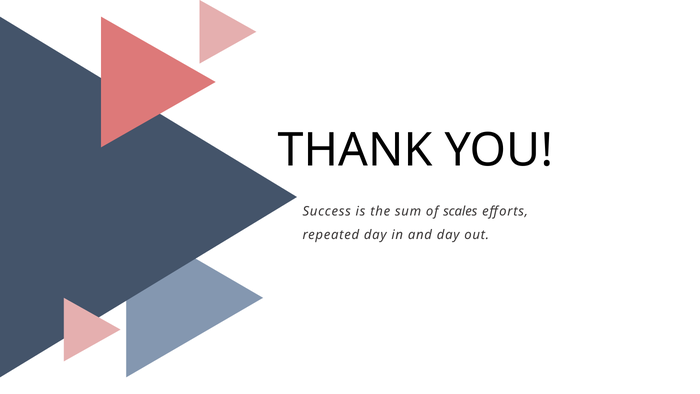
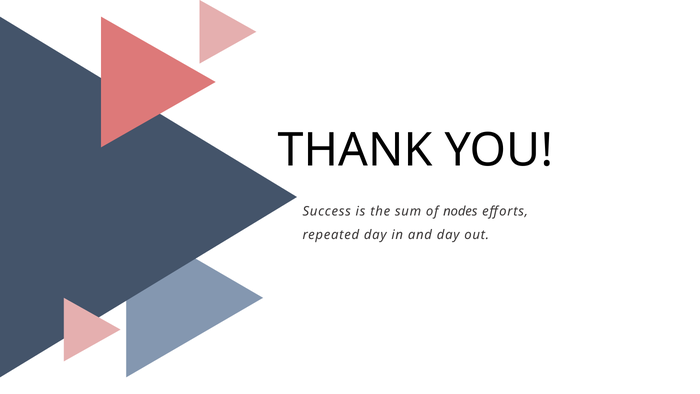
scales: scales -> nodes
